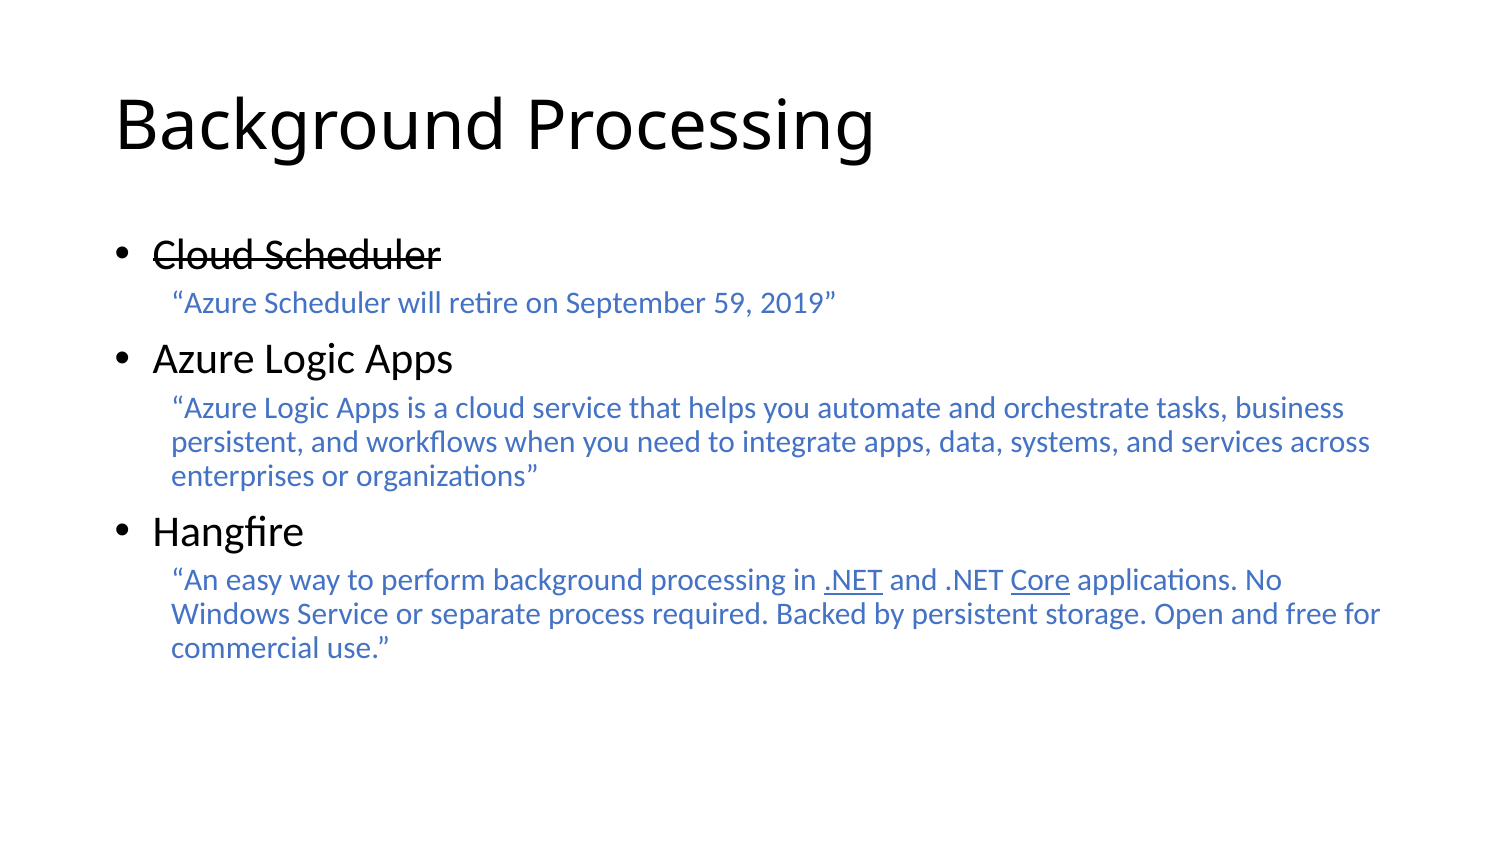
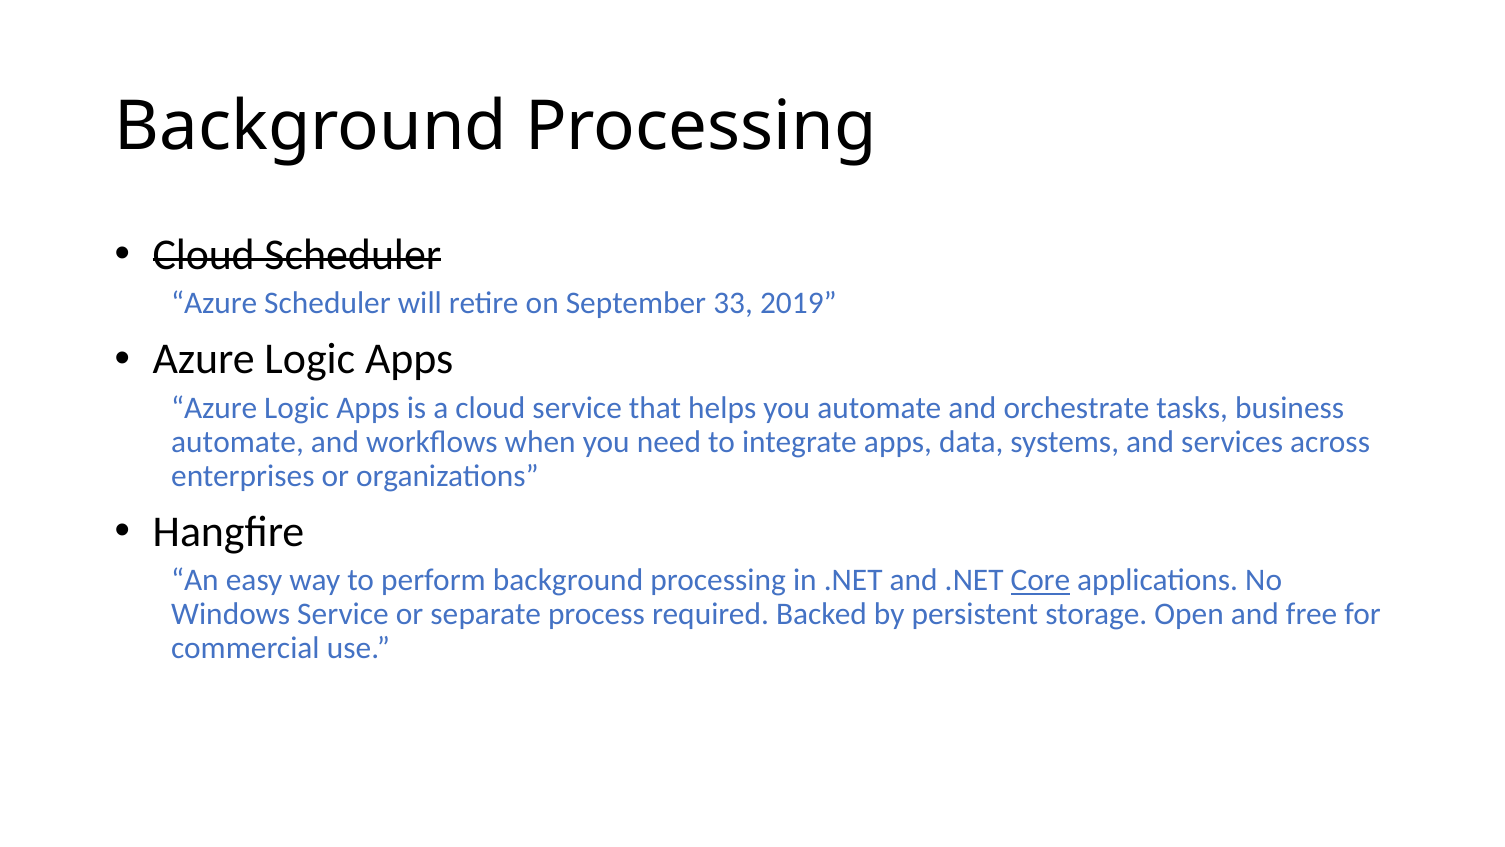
59: 59 -> 33
persistent at (238, 442): persistent -> automate
.NET at (853, 580) underline: present -> none
